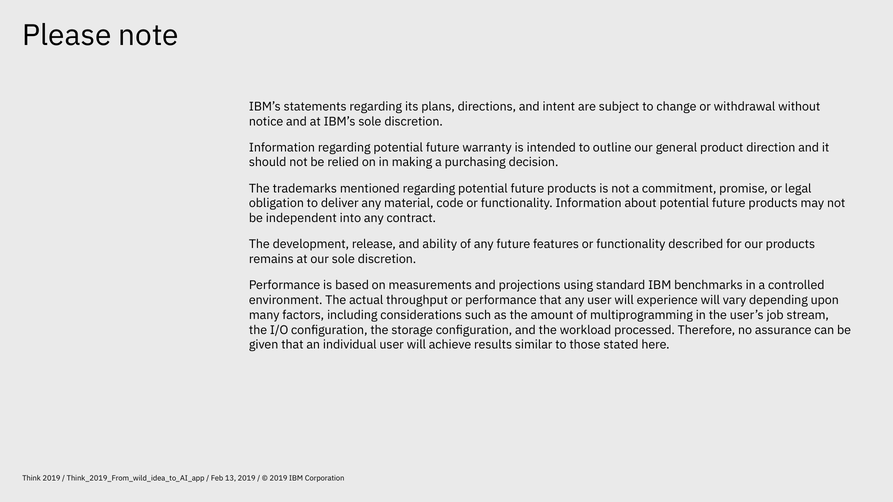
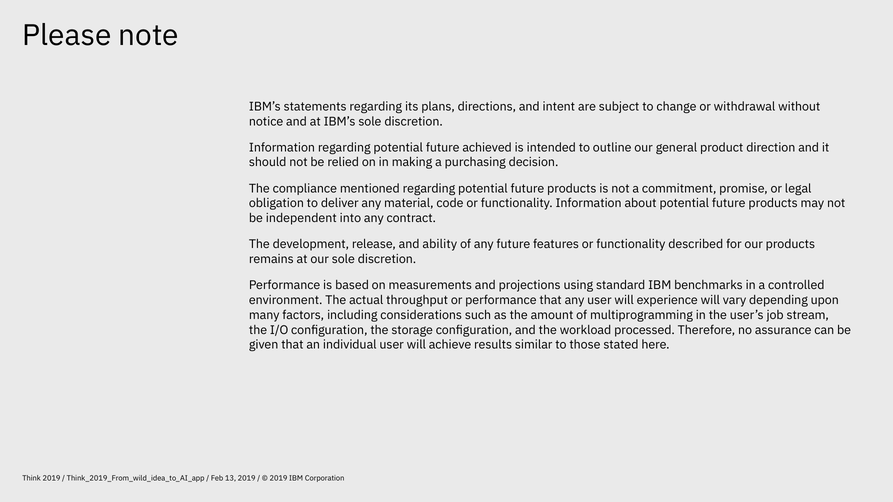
warranty: warranty -> achieved
trademarks: trademarks -> compliance
